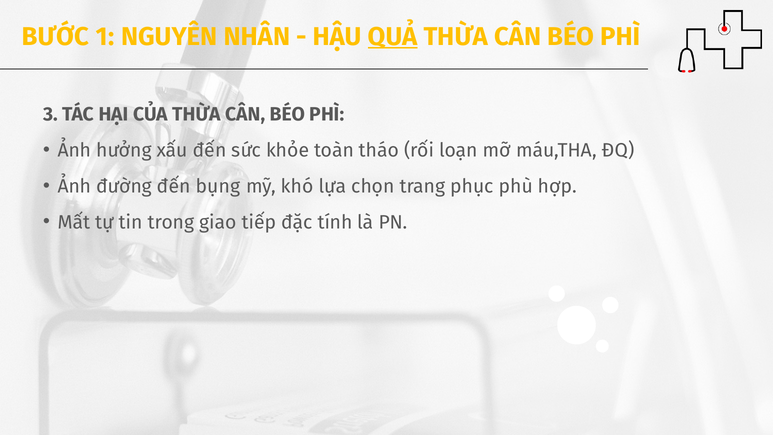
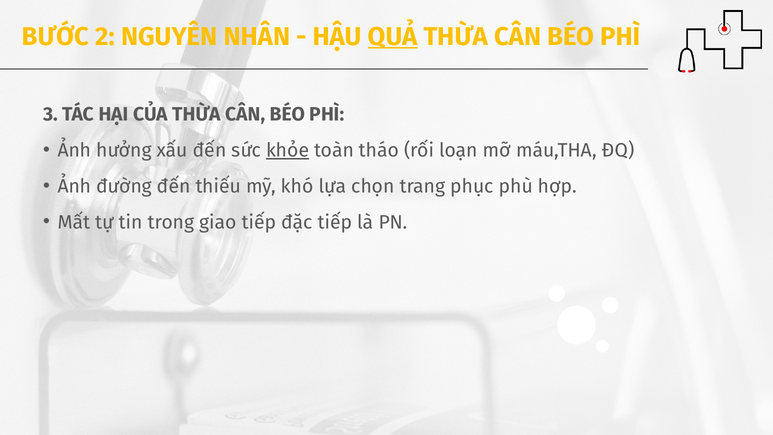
1: 1 -> 2
khỏe underline: none -> present
bụng: bụng -> thiếu
đặc tính: tính -> tiếp
